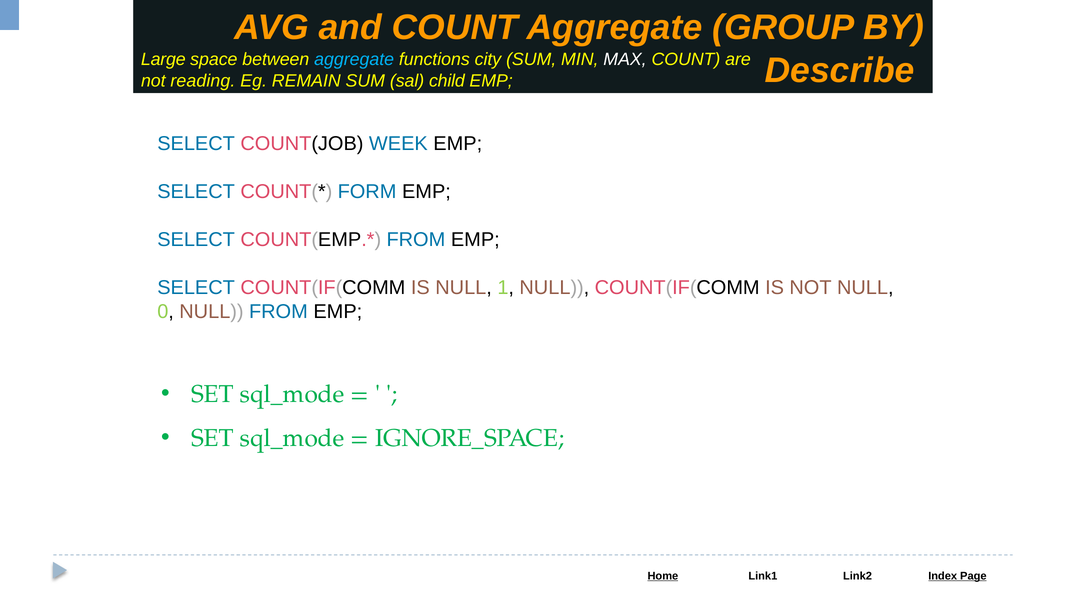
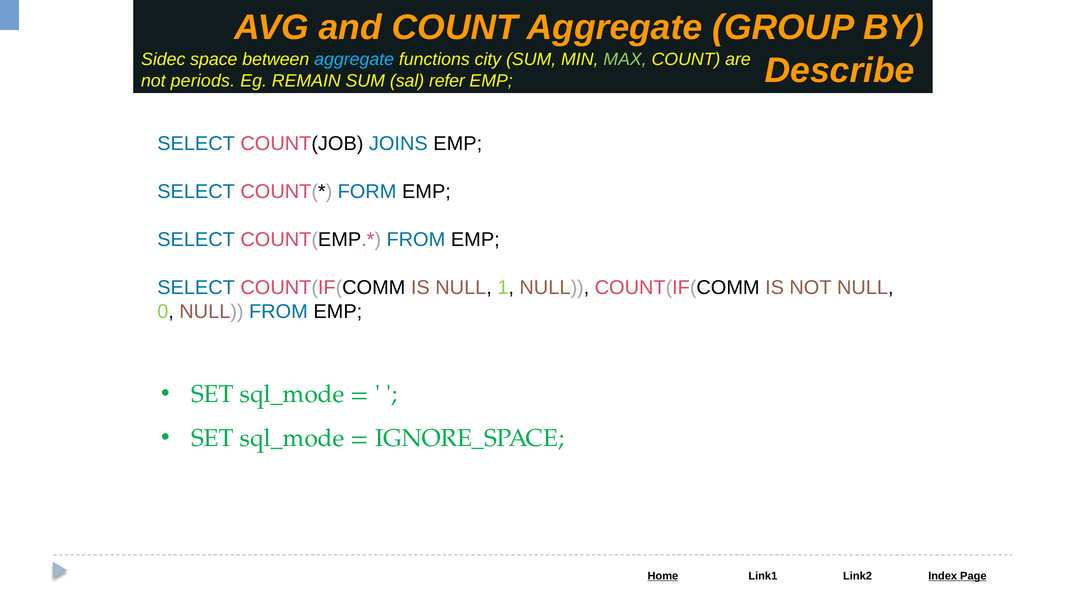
Large: Large -> Sidec
MAX colour: white -> light green
reading: reading -> periods
child: child -> refer
WEEK: WEEK -> JOINS
